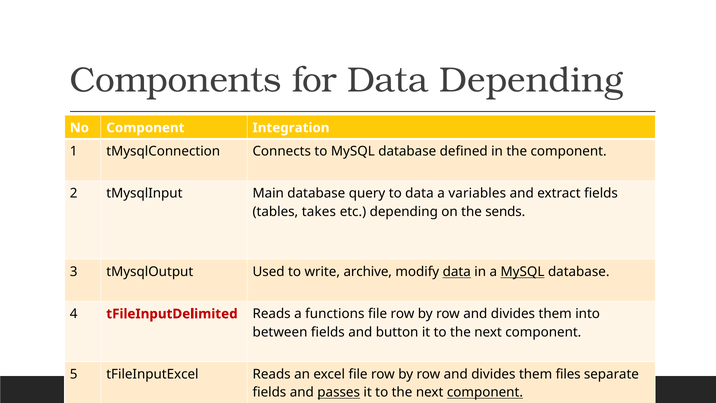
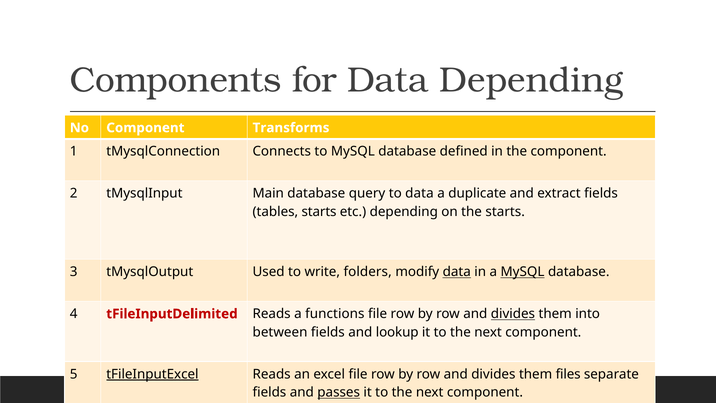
Integration: Integration -> Transforms
variables: variables -> duplicate
tables takes: takes -> starts
the sends: sends -> starts
archive: archive -> folders
divides at (513, 314) underline: none -> present
button: button -> lookup
tFileInputExcel underline: none -> present
component at (485, 392) underline: present -> none
